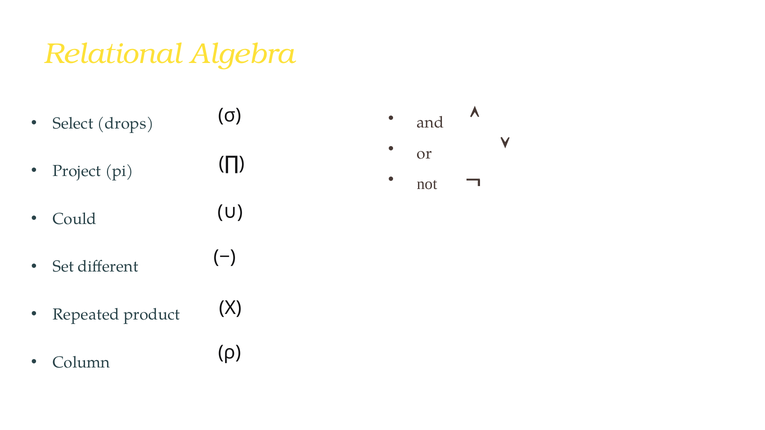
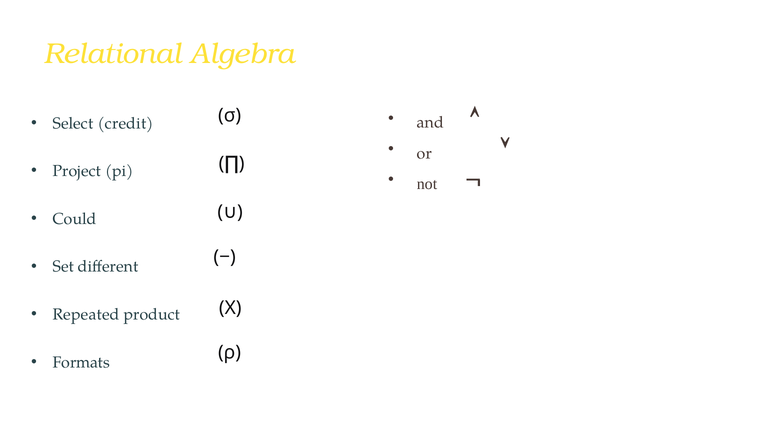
drops: drops -> credit
Column: Column -> Formats
